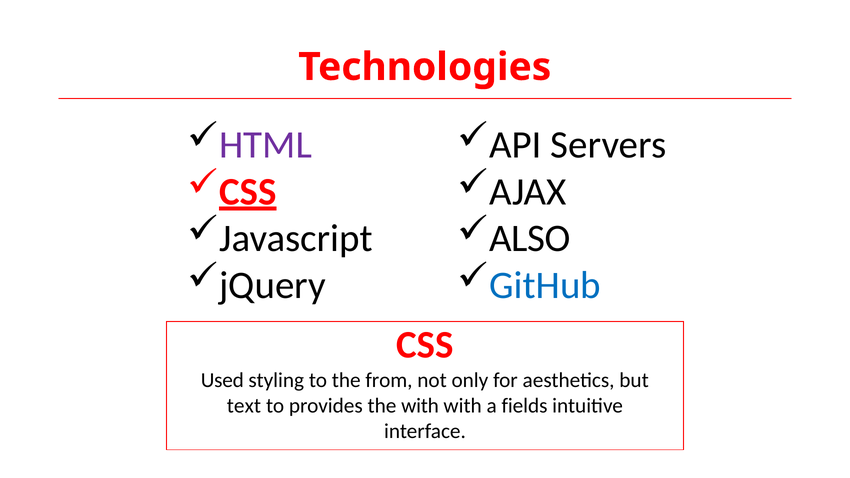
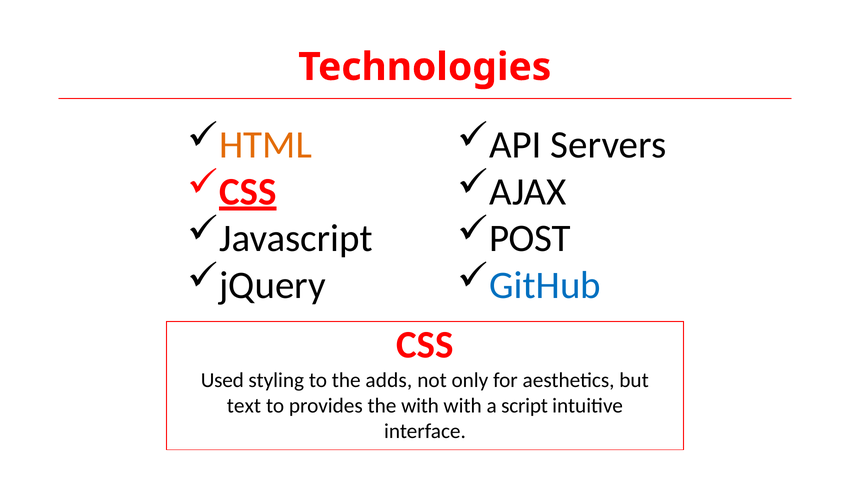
HTML colour: purple -> orange
ALSO: ALSO -> POST
from: from -> adds
fields: fields -> script
